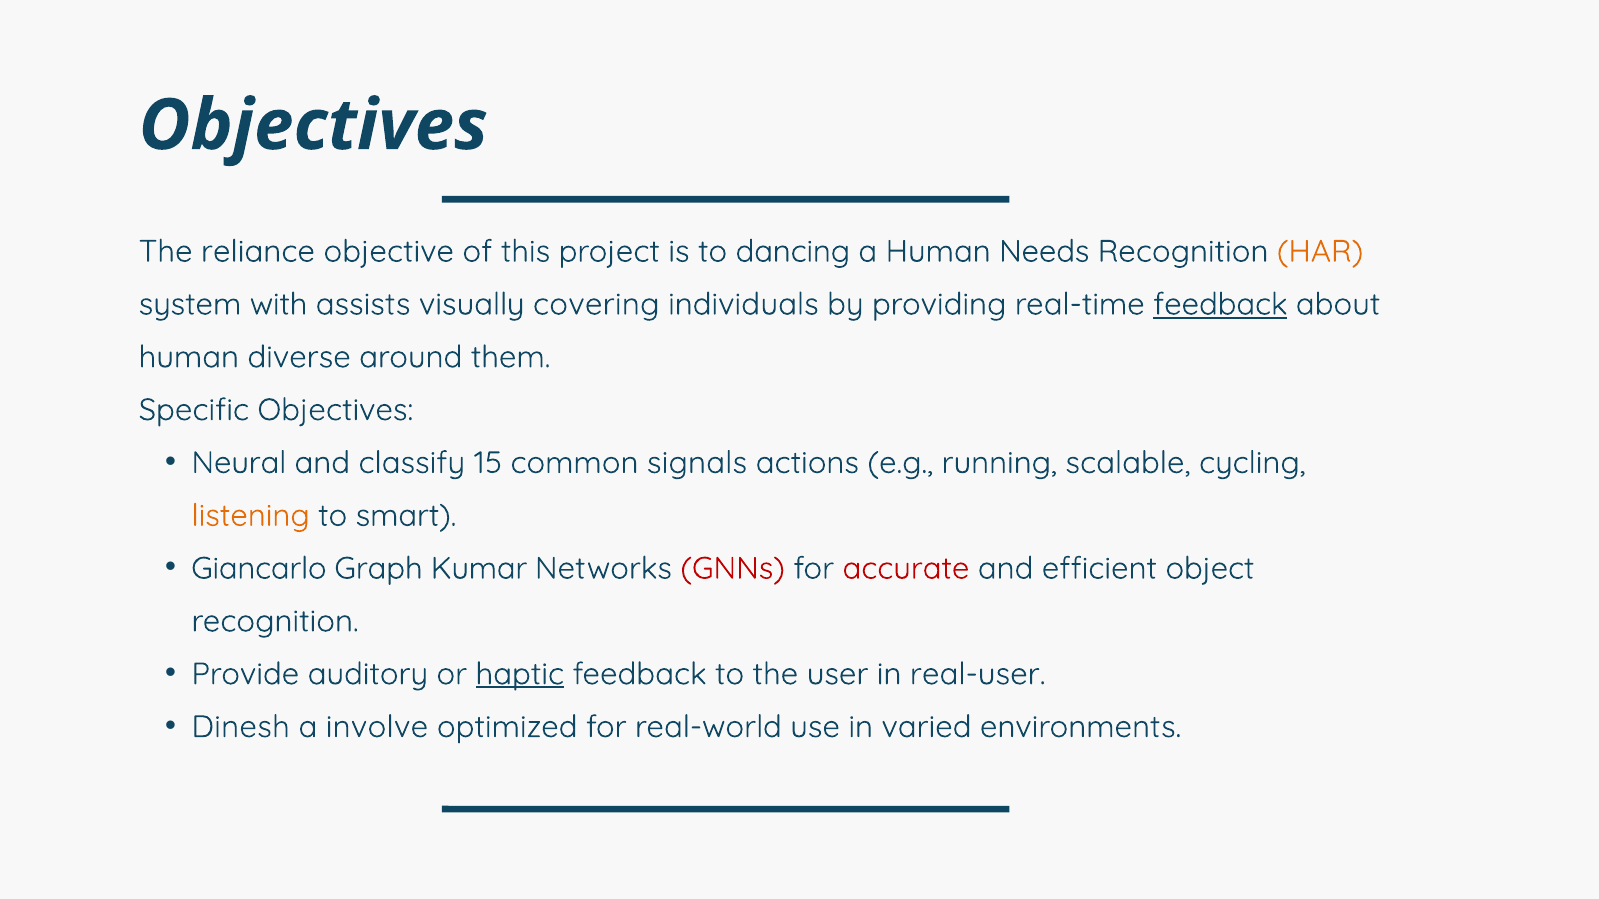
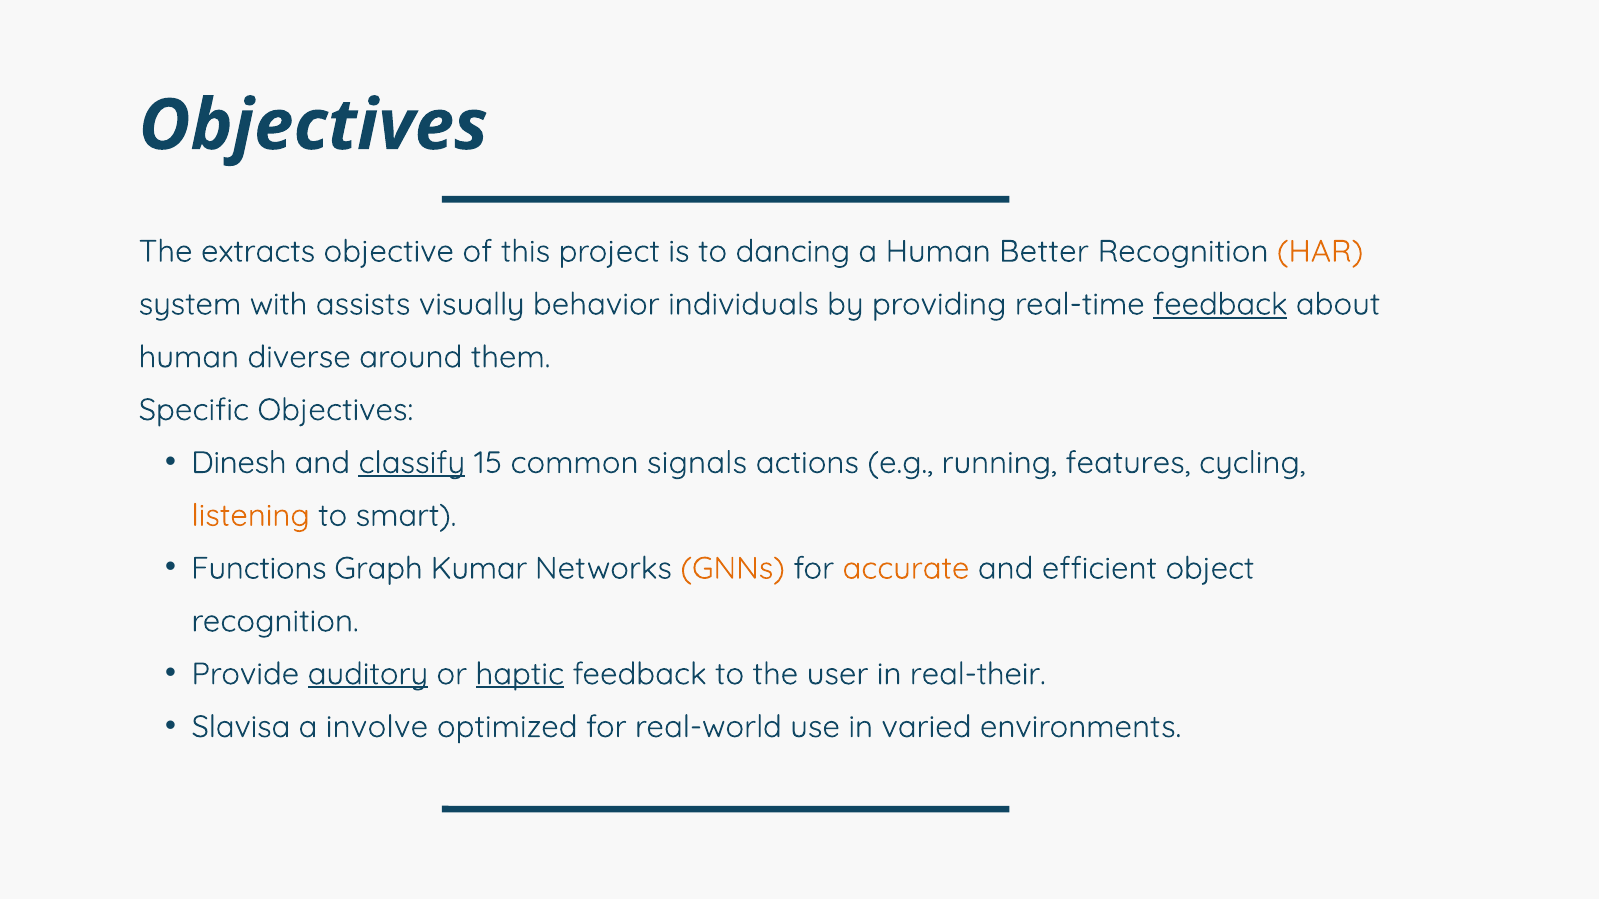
reliance: reliance -> extracts
Needs: Needs -> Better
covering: covering -> behavior
Neural: Neural -> Dinesh
classify underline: none -> present
scalable: scalable -> features
Giancarlo: Giancarlo -> Functions
GNNs colour: red -> orange
accurate colour: red -> orange
auditory underline: none -> present
real-user: real-user -> real-their
Dinesh: Dinesh -> Slavisa
